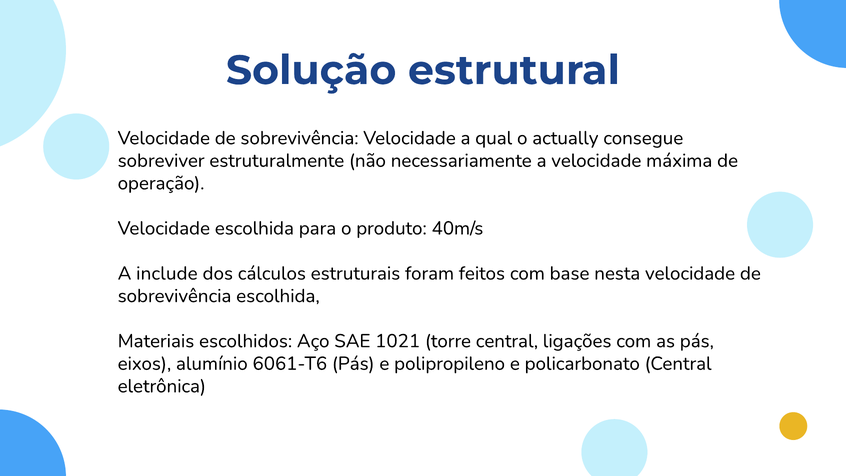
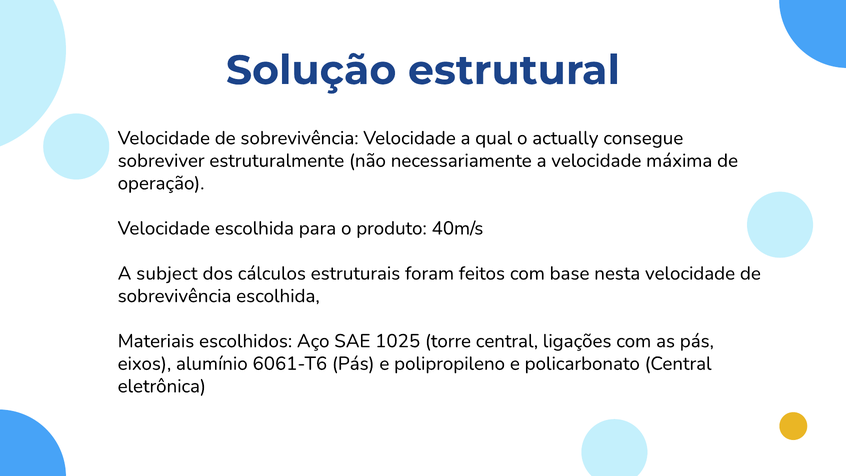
include: include -> subject
1021: 1021 -> 1025
